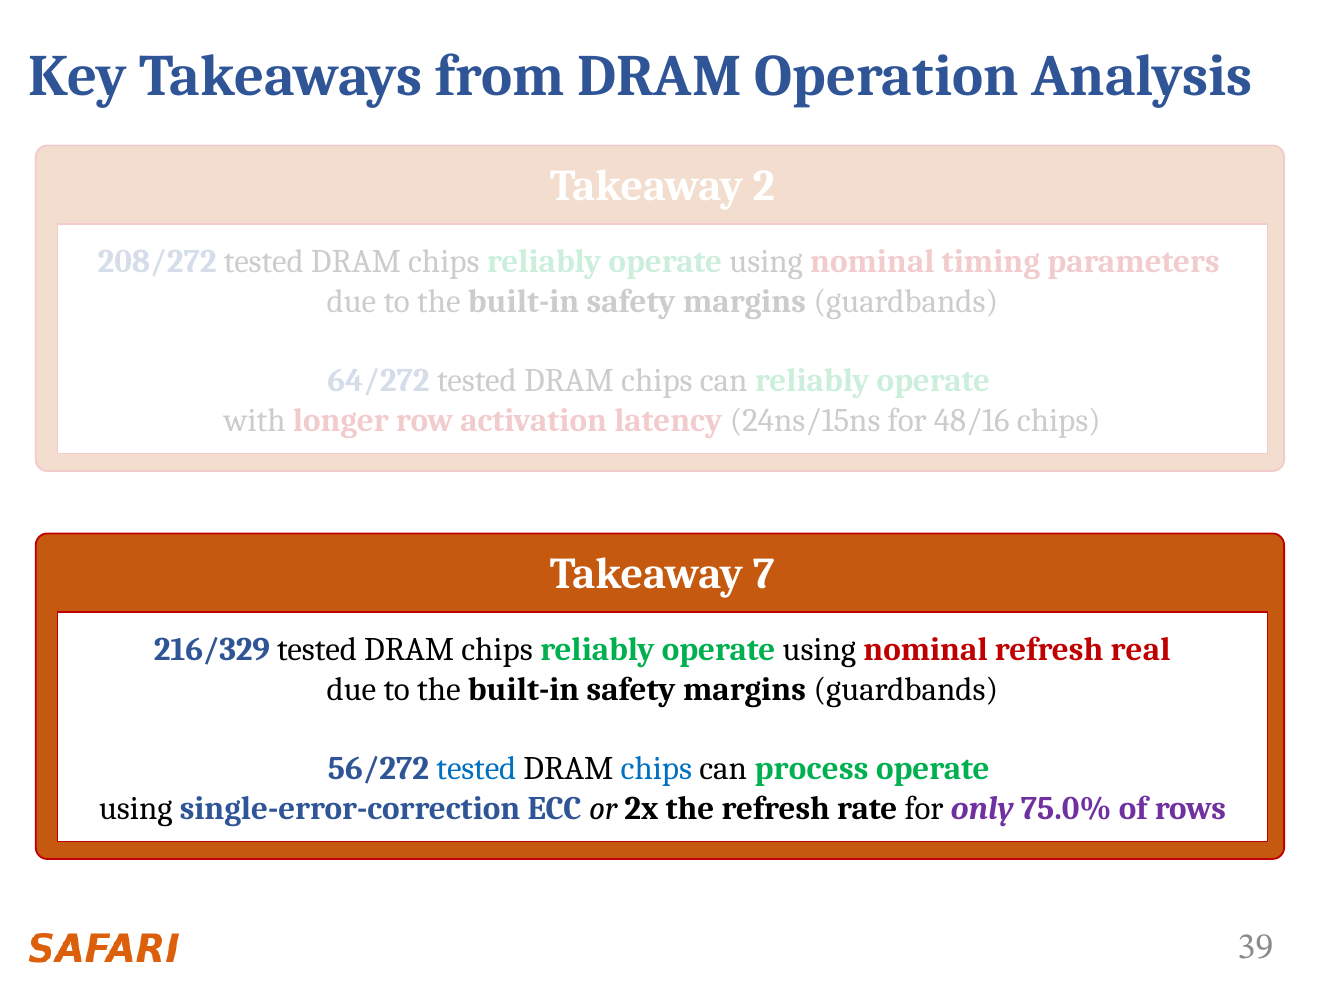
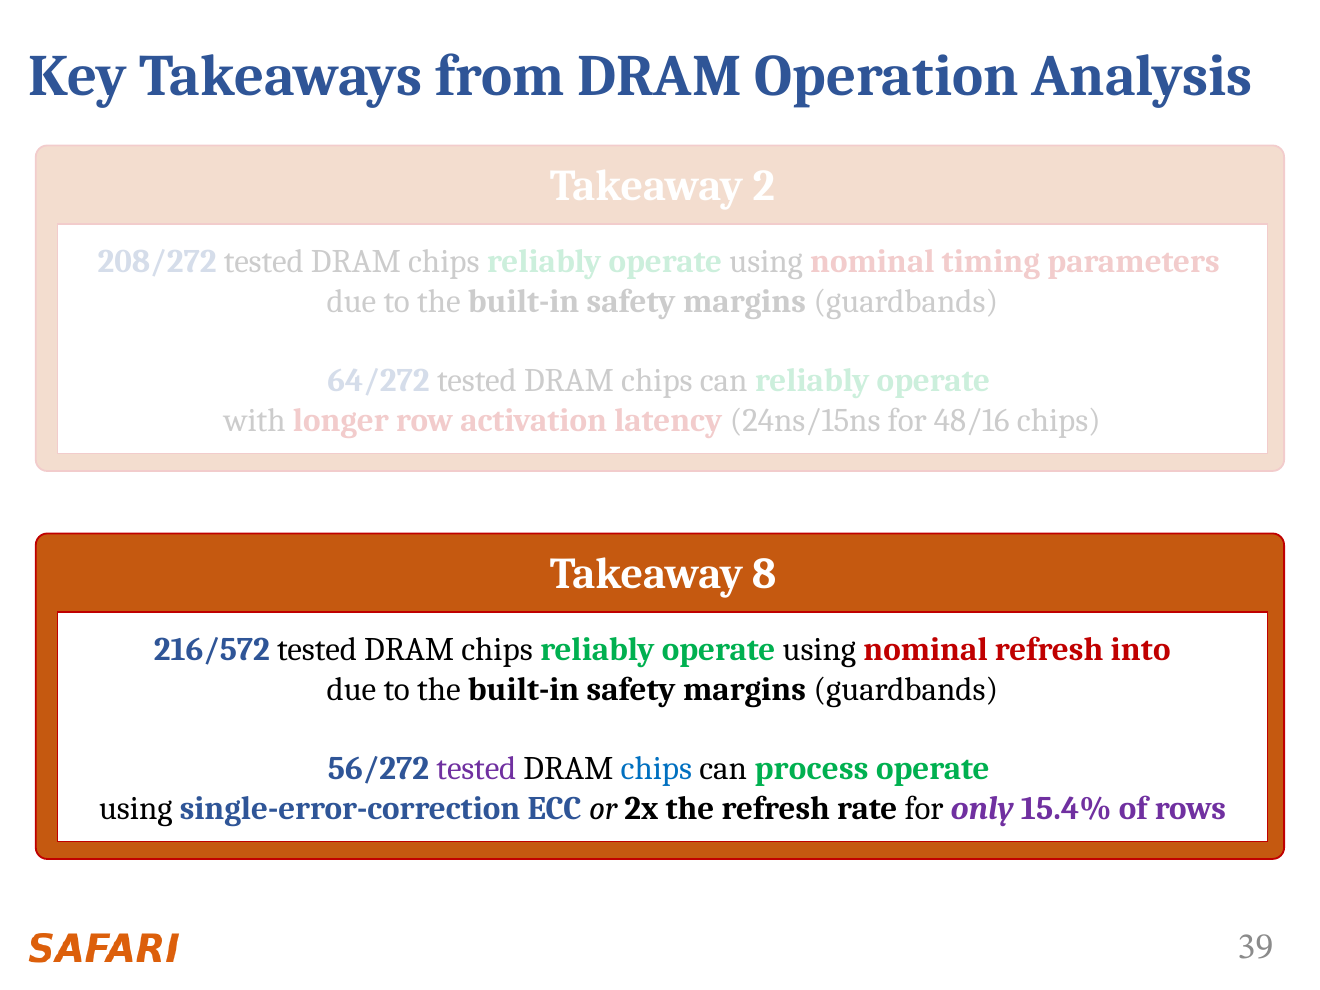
7: 7 -> 8
216/329: 216/329 -> 216/572
real: real -> into
tested at (476, 769) colour: blue -> purple
75.0%: 75.0% -> 15.4%
